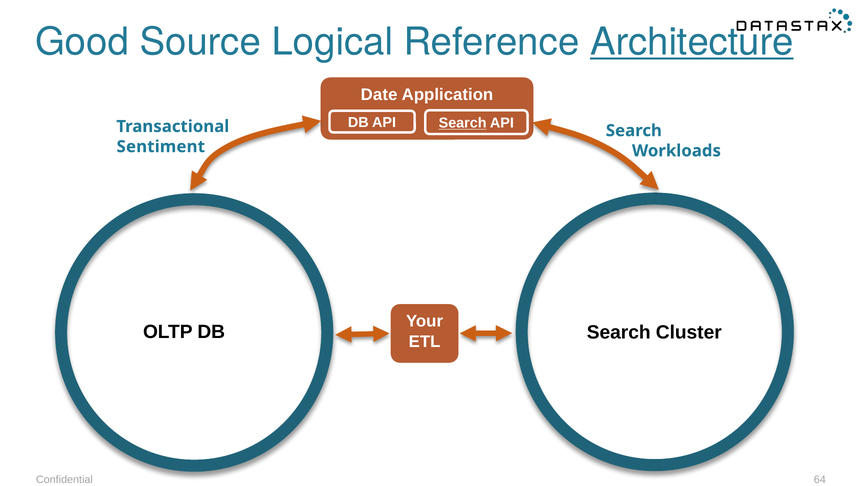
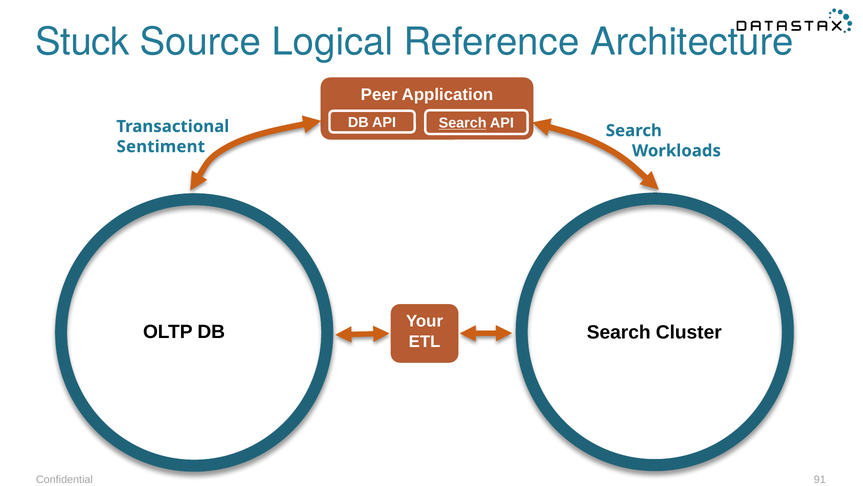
Good: Good -> Stuck
Architecture underline: present -> none
Date: Date -> Peer
64: 64 -> 91
